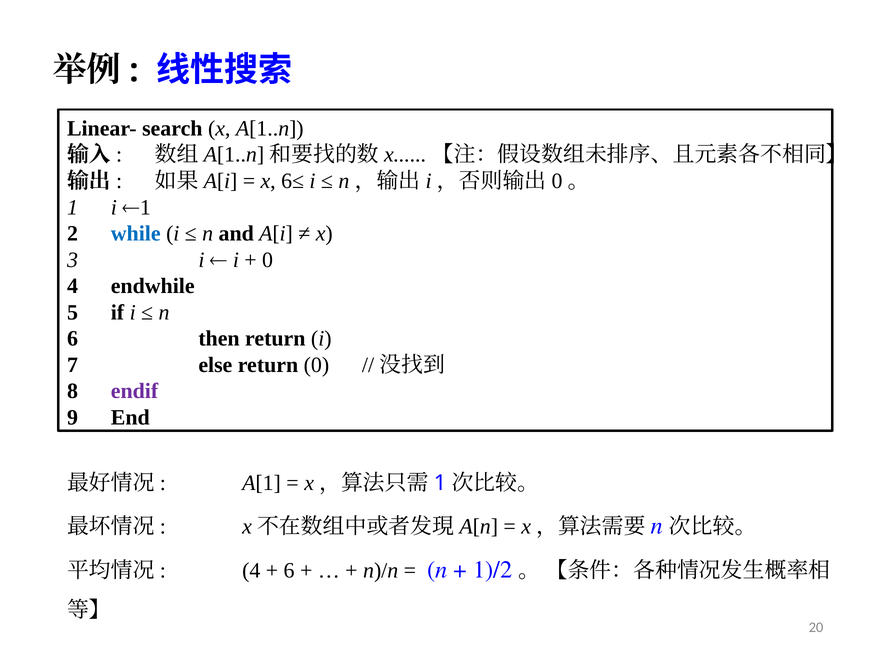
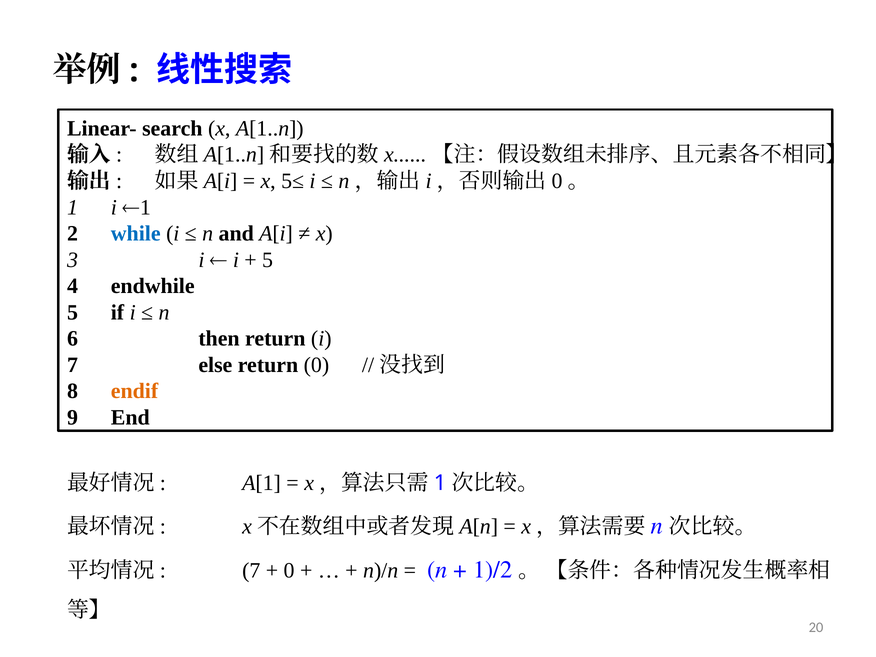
6≤: 6≤ -> 5≤
0 at (268, 260): 0 -> 5
endif colour: purple -> orange
4 at (251, 570): 4 -> 7
6 at (289, 570): 6 -> 0
